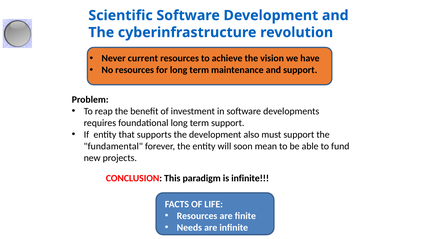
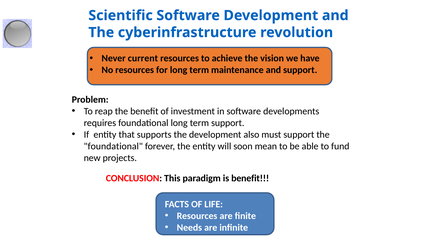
fundamental at (113, 146): fundamental -> foundational
is infinite: infinite -> benefit
